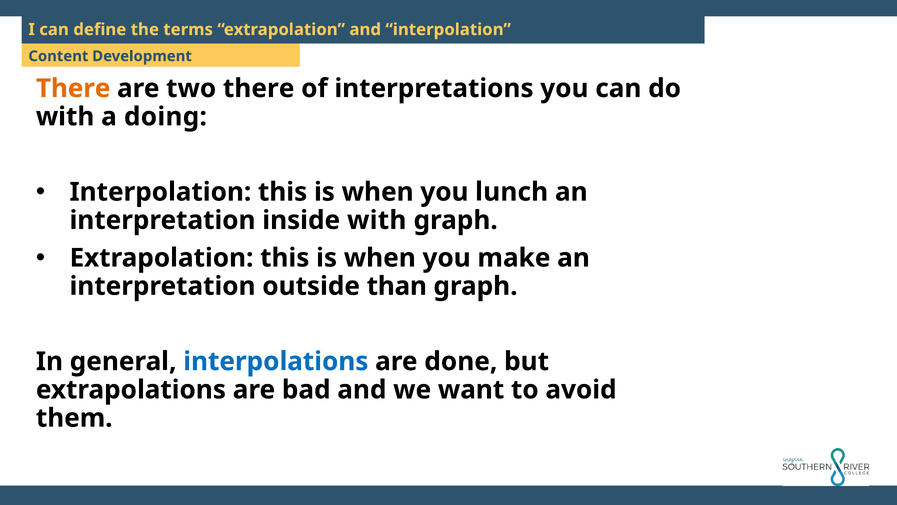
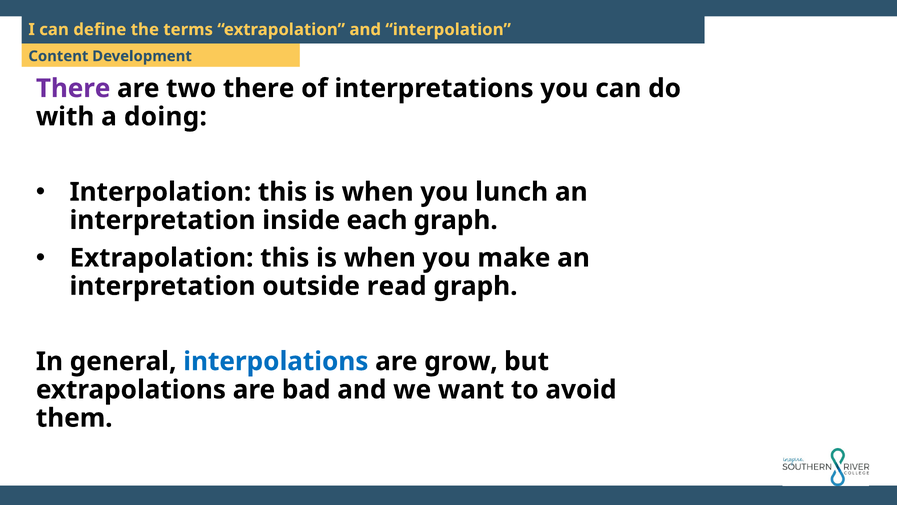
There at (73, 88) colour: orange -> purple
inside with: with -> each
than: than -> read
done: done -> grow
